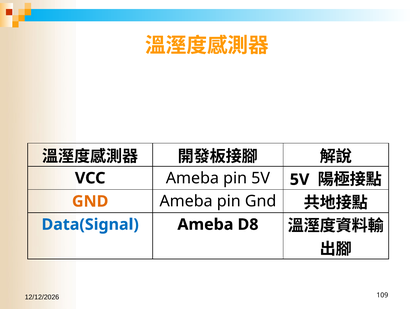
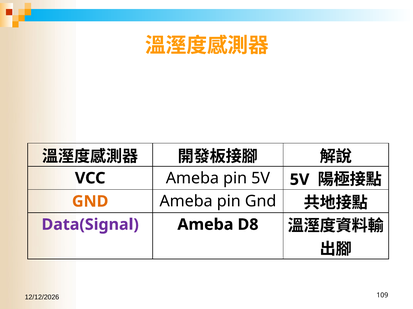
Data(Signal colour: blue -> purple
